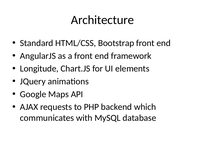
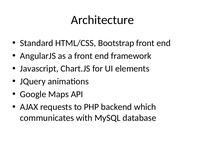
Longitude: Longitude -> Javascript
